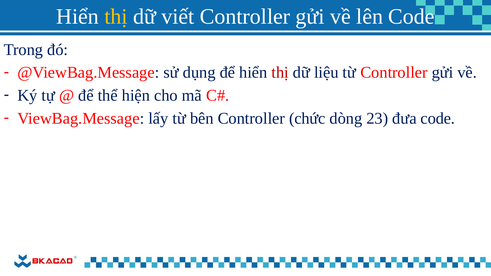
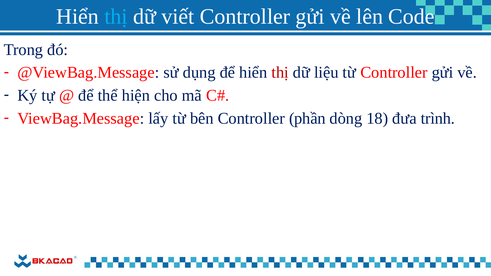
thị at (116, 17) colour: yellow -> light blue
chức: chức -> phần
23: 23 -> 18
đưa code: code -> trình
